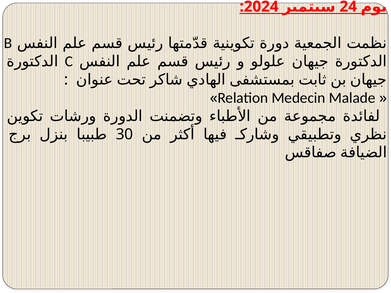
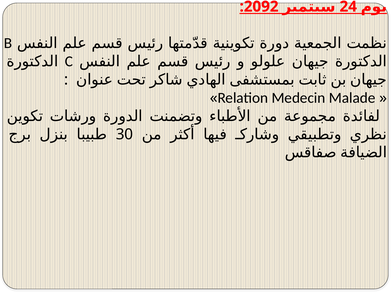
2024: 2024 -> 2092
